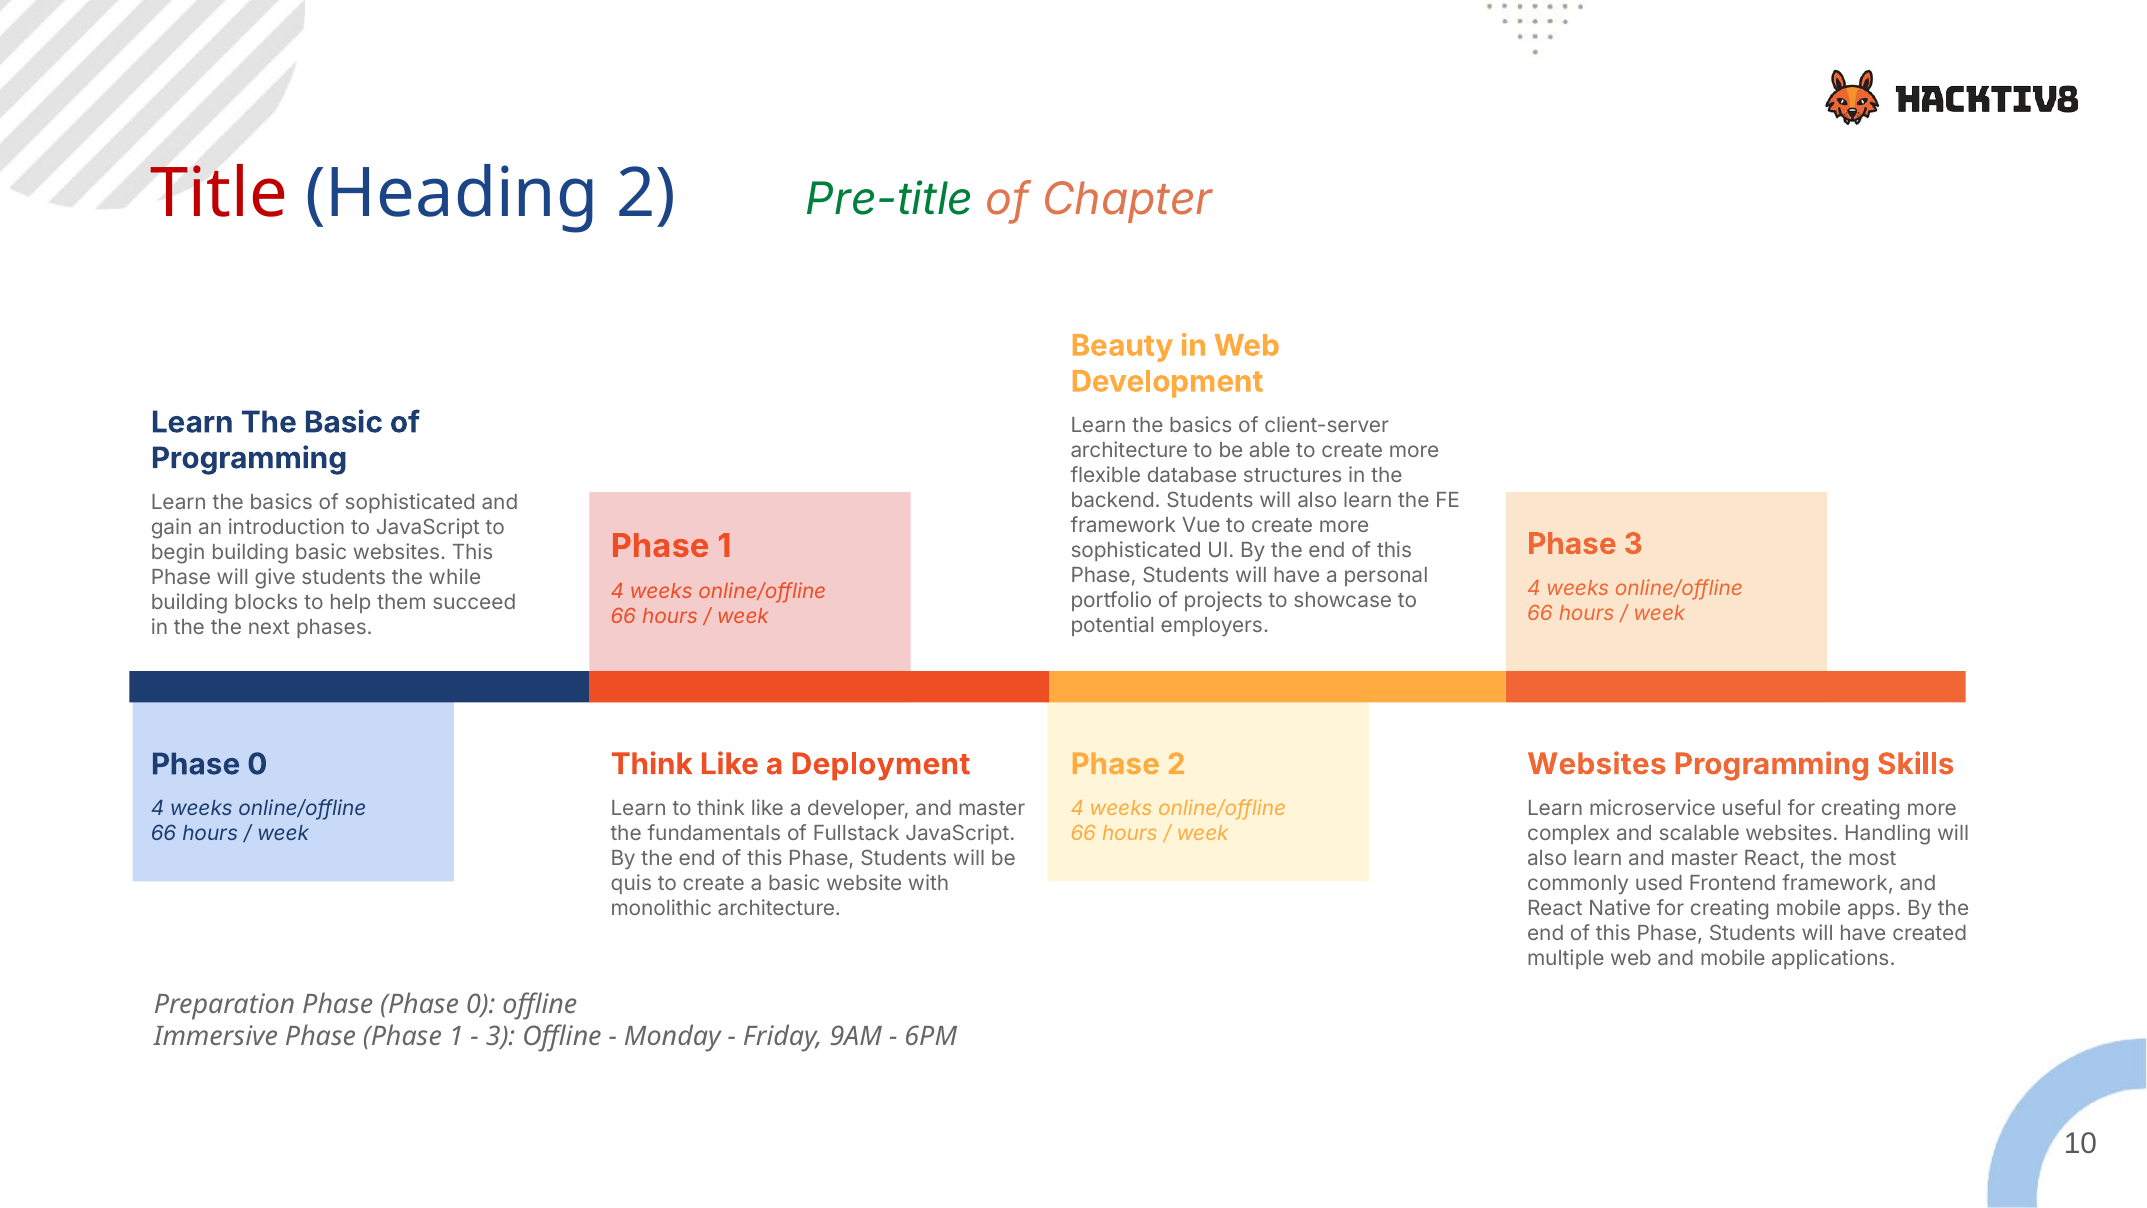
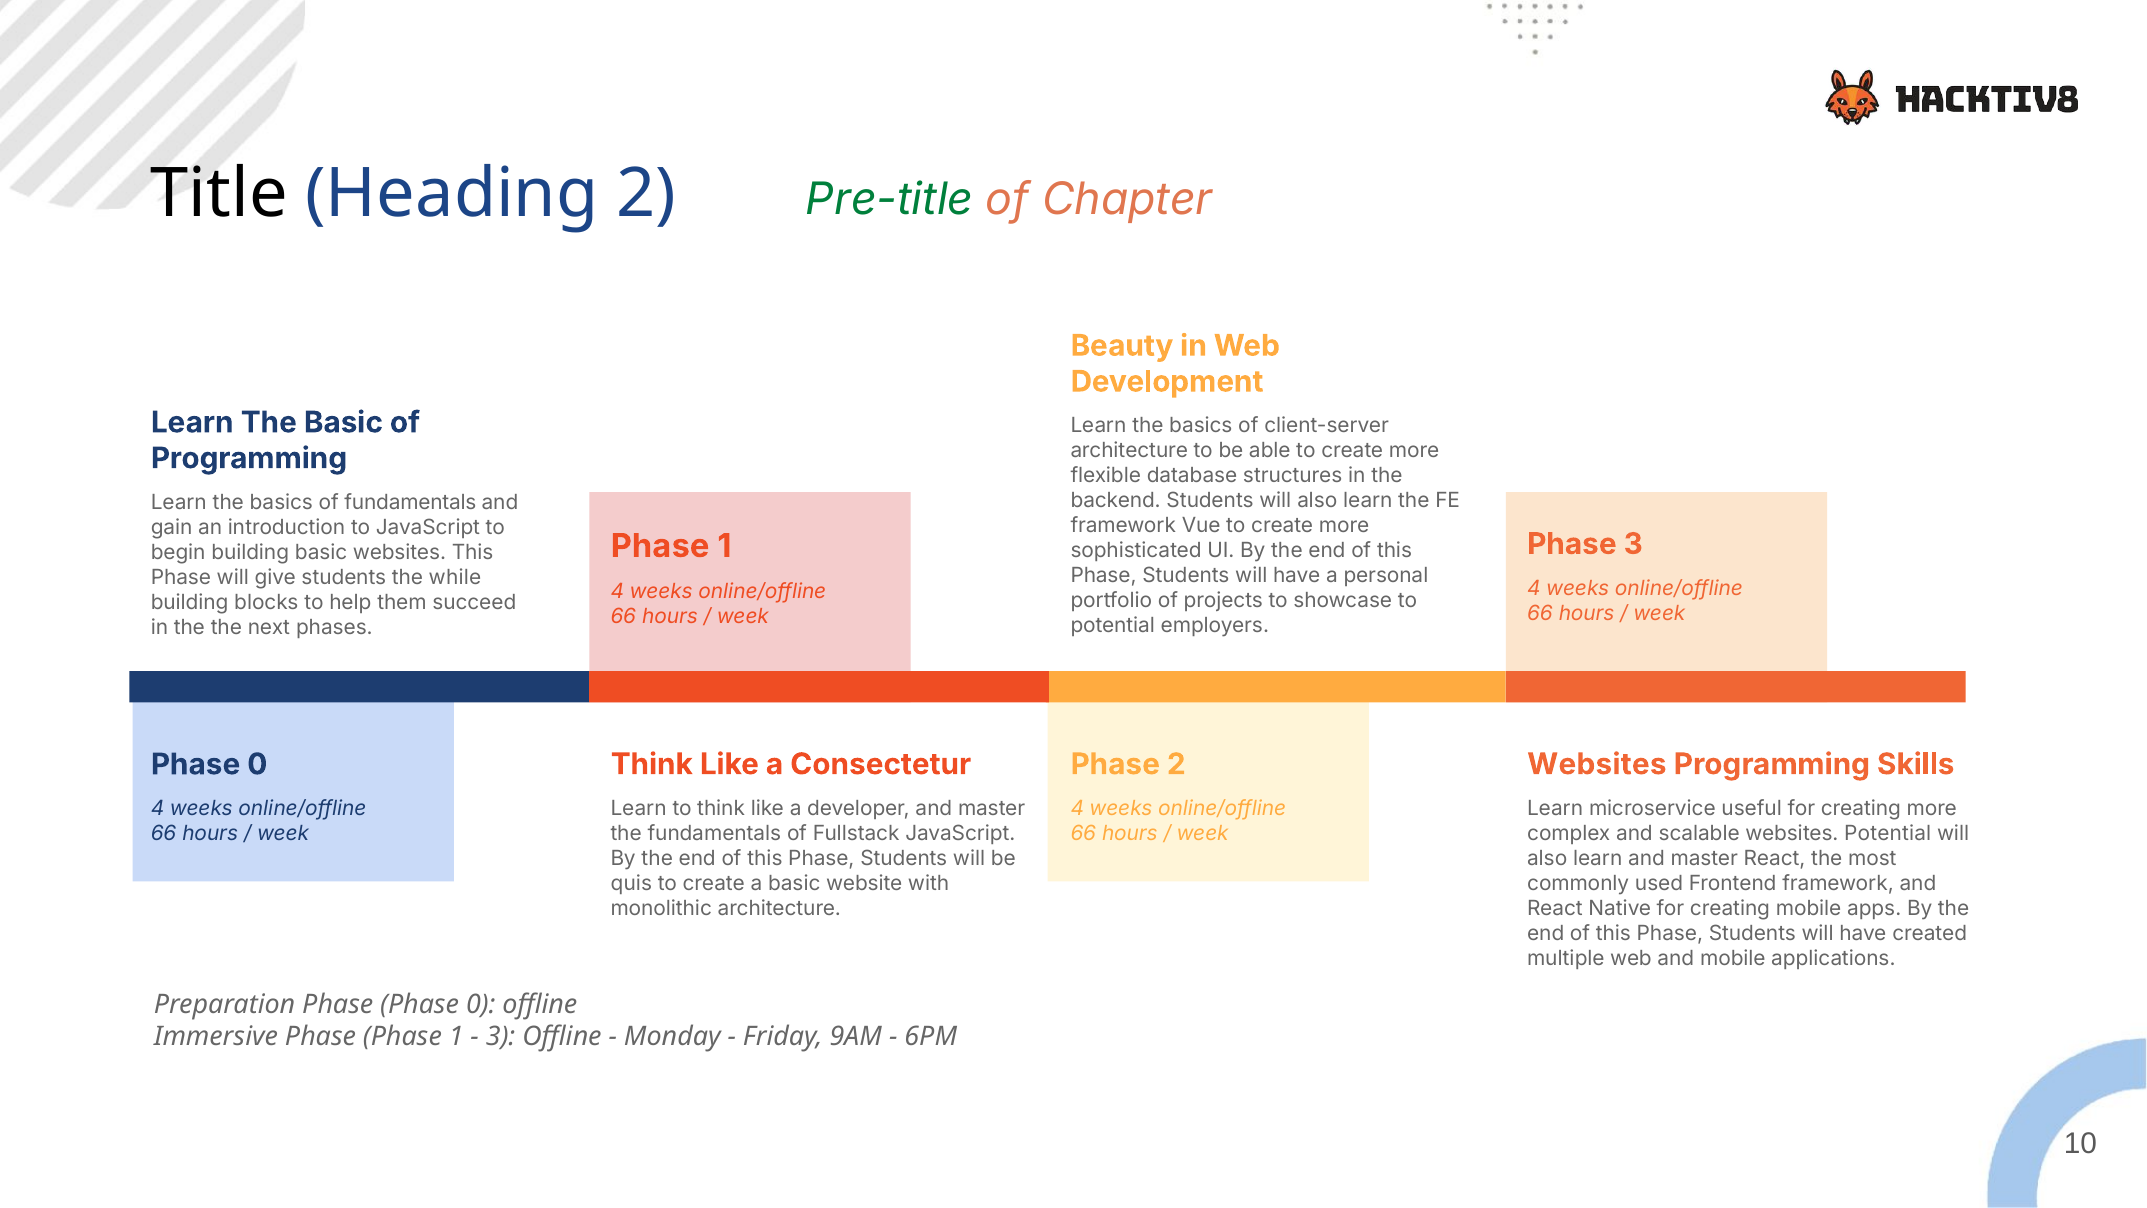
Title colour: red -> black
of sophisticated: sophisticated -> fundamentals
Deployment: Deployment -> Consectetur
websites Handling: Handling -> Potential
